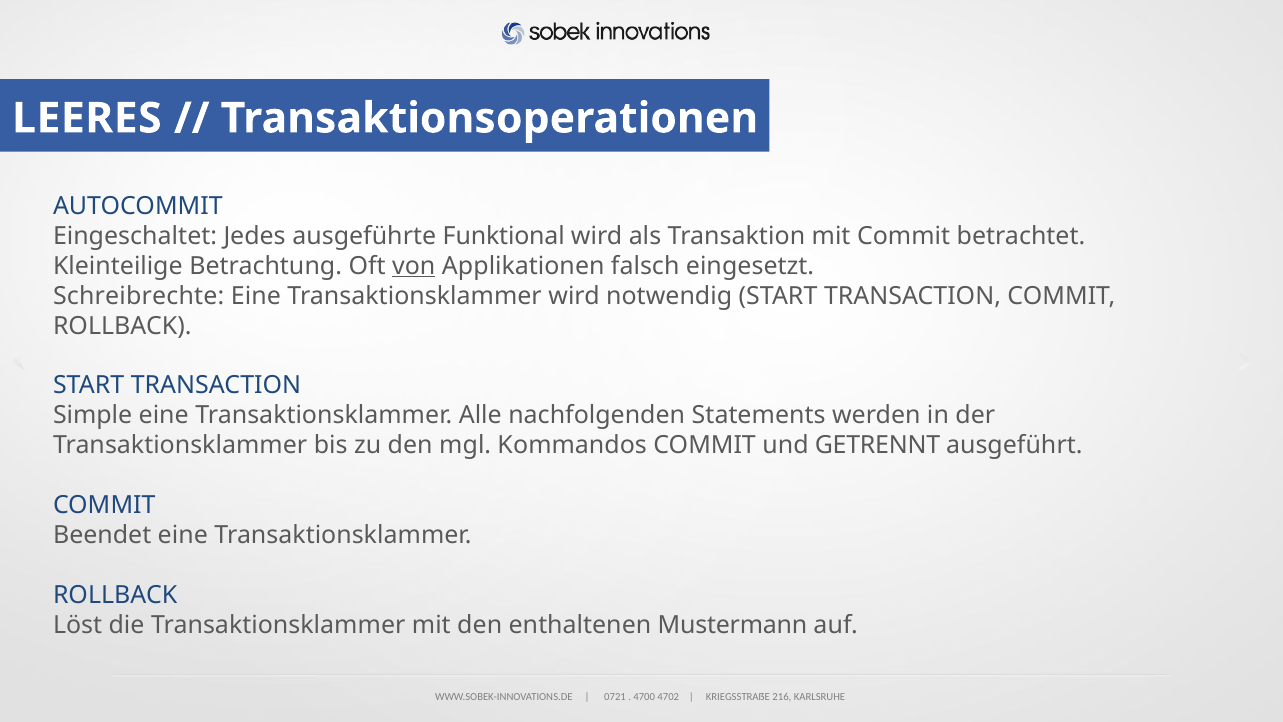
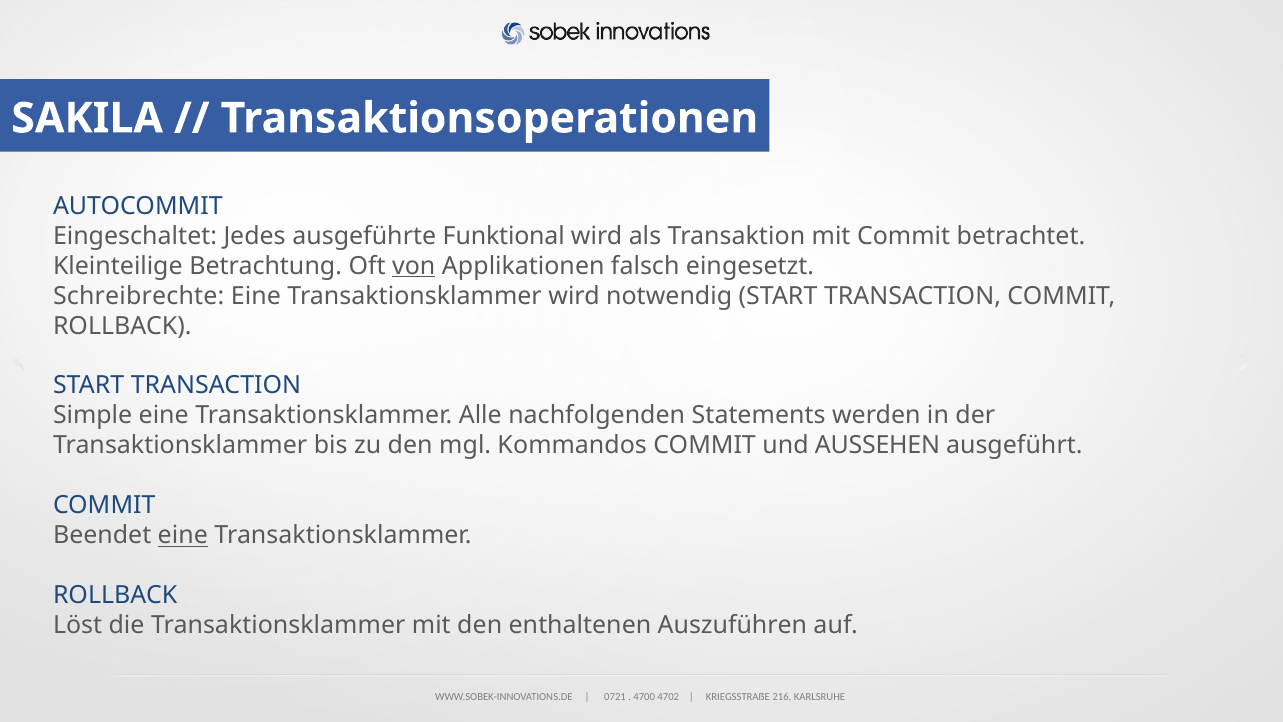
LEERES: LEERES -> SAKILA
GETRENNT: GETRENNT -> AUSSEHEN
eine at (183, 535) underline: none -> present
Mustermann: Mustermann -> Auszuführen
